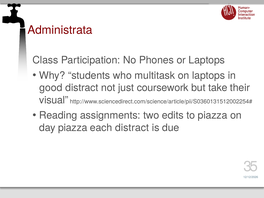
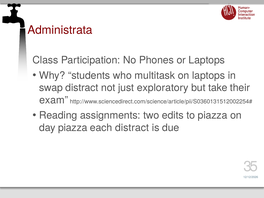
good: good -> swap
coursework: coursework -> exploratory
visual: visual -> exam
